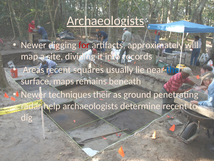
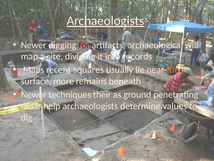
approximately: approximately -> archaeological
Areas: Areas -> Maps
the colour: blue -> orange
maps: maps -> more
determine recent: recent -> values
